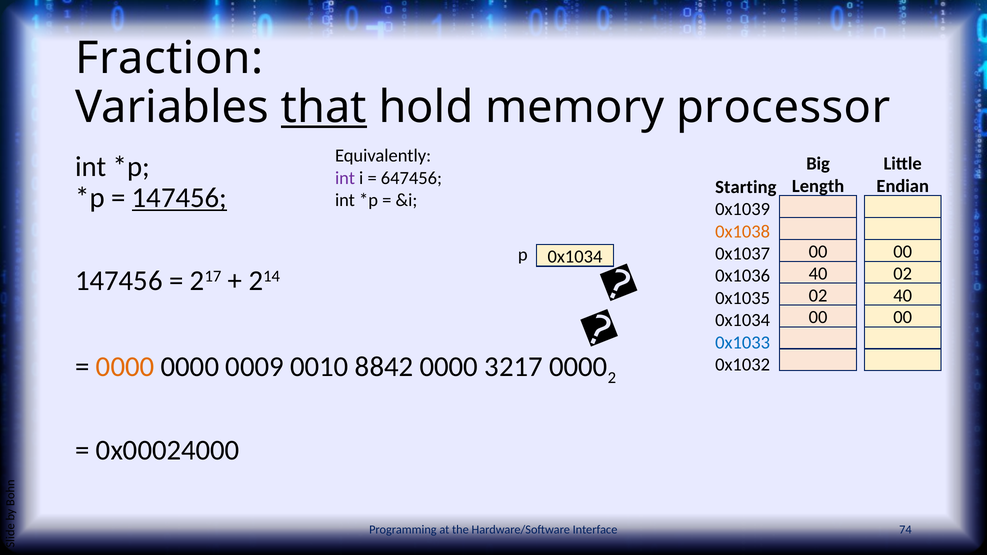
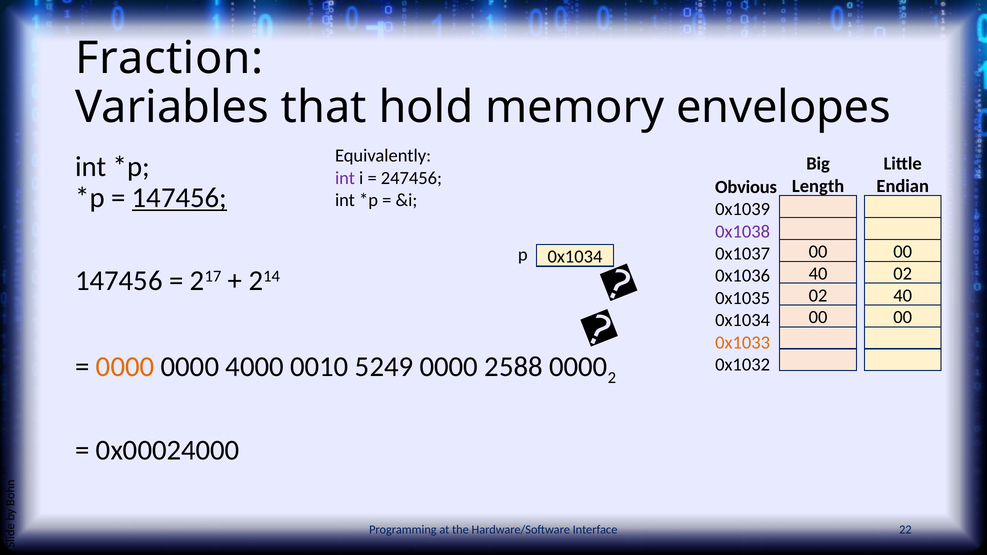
that underline: present -> none
processor: processor -> envelopes
647456: 647456 -> 247456
Starting: Starting -> Obvious
0x1038 colour: orange -> purple
0x1033 colour: blue -> orange
0009: 0009 -> 4000
8842: 8842 -> 5249
3217: 3217 -> 2588
74: 74 -> 22
